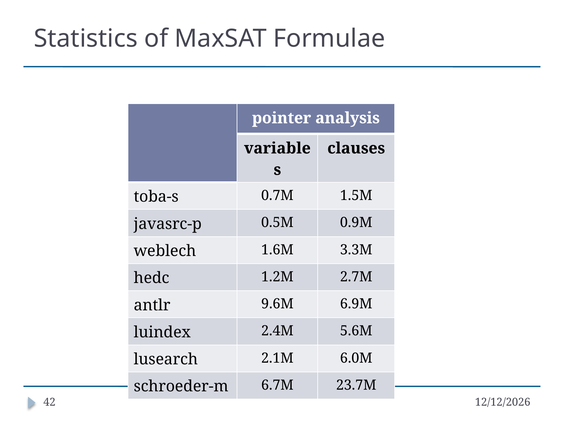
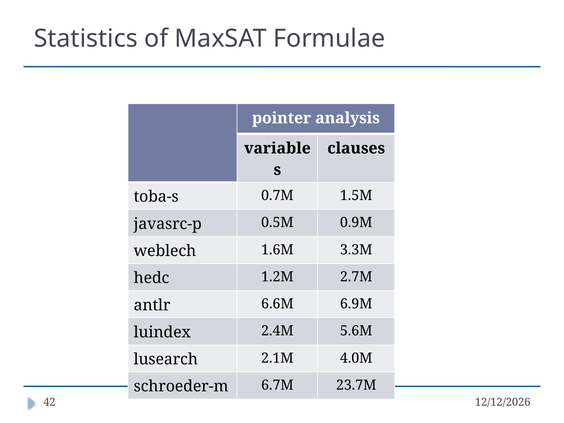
9.6M: 9.6M -> 6.6M
6.0M: 6.0M -> 4.0M
